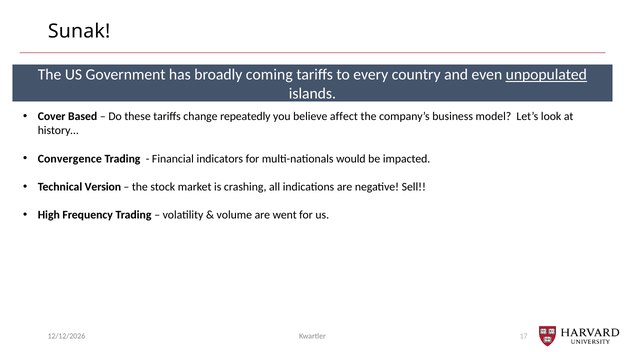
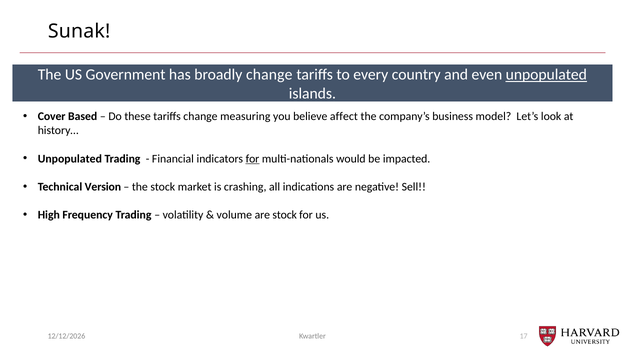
broadly coming: coming -> change
repeatedly: repeatedly -> measuring
Convergence at (70, 158): Convergence -> Unpopulated
for at (252, 158) underline: none -> present
are went: went -> stock
